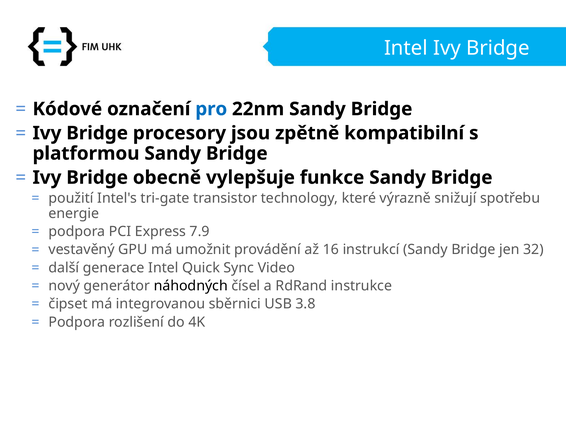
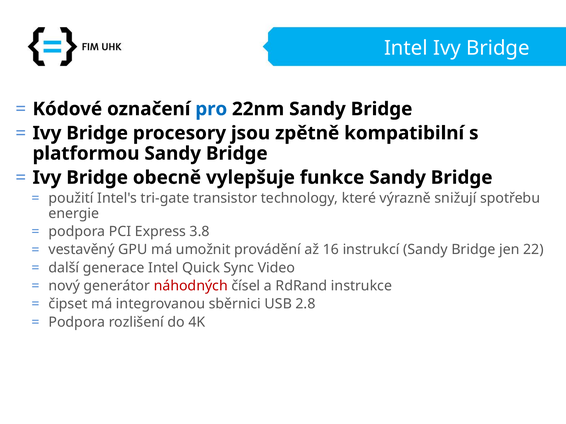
7.9: 7.9 -> 3.8
32: 32 -> 22
náhodných colour: black -> red
3.8: 3.8 -> 2.8
